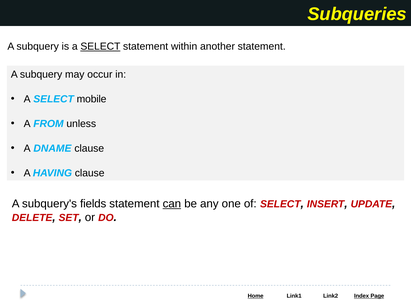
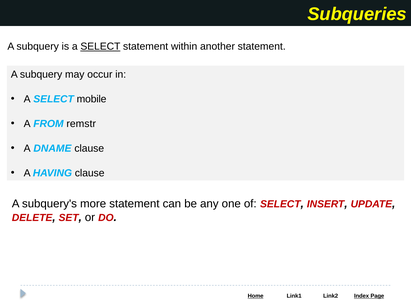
unless: unless -> remstr
fields: fields -> more
can underline: present -> none
